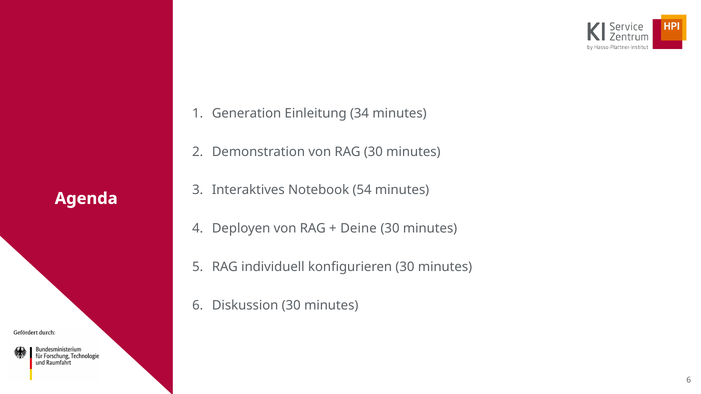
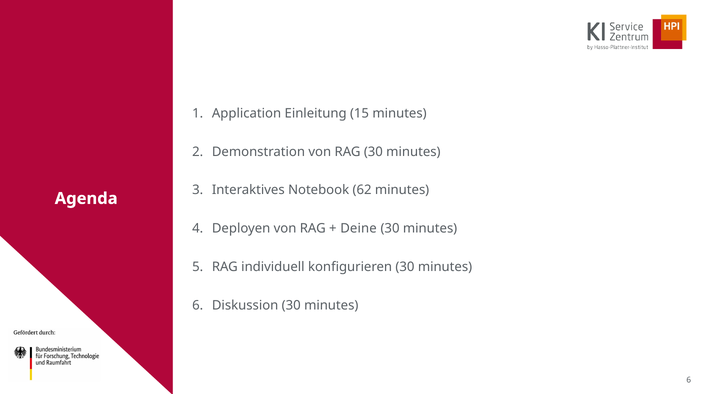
Generation: Generation -> Application
34: 34 -> 15
54: 54 -> 62
